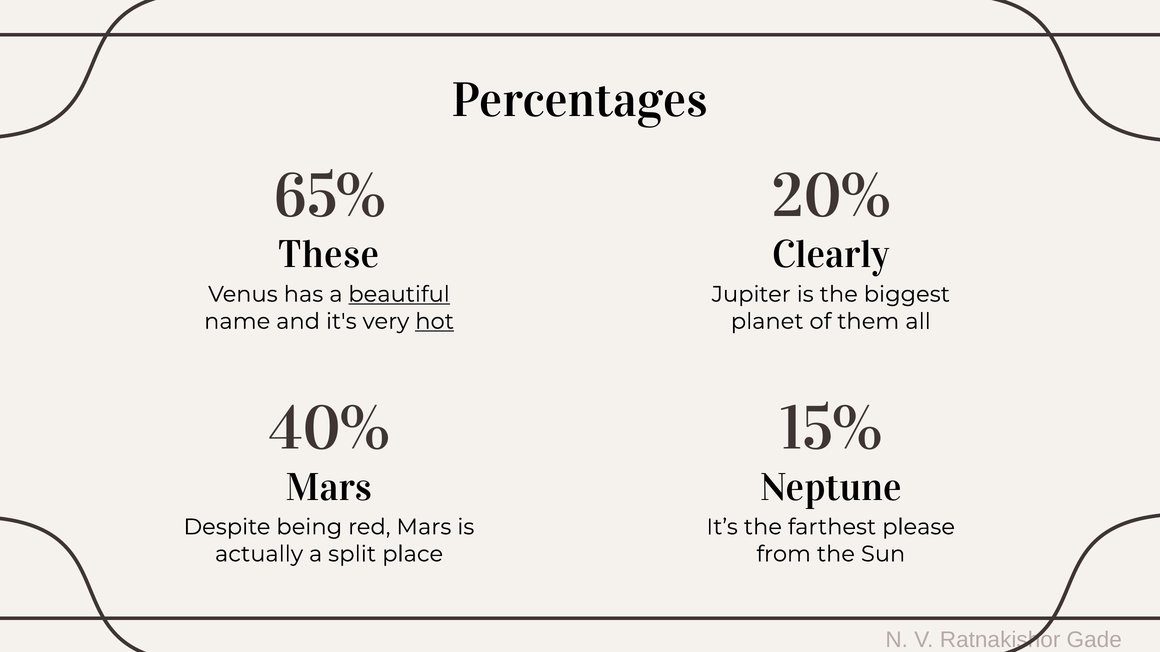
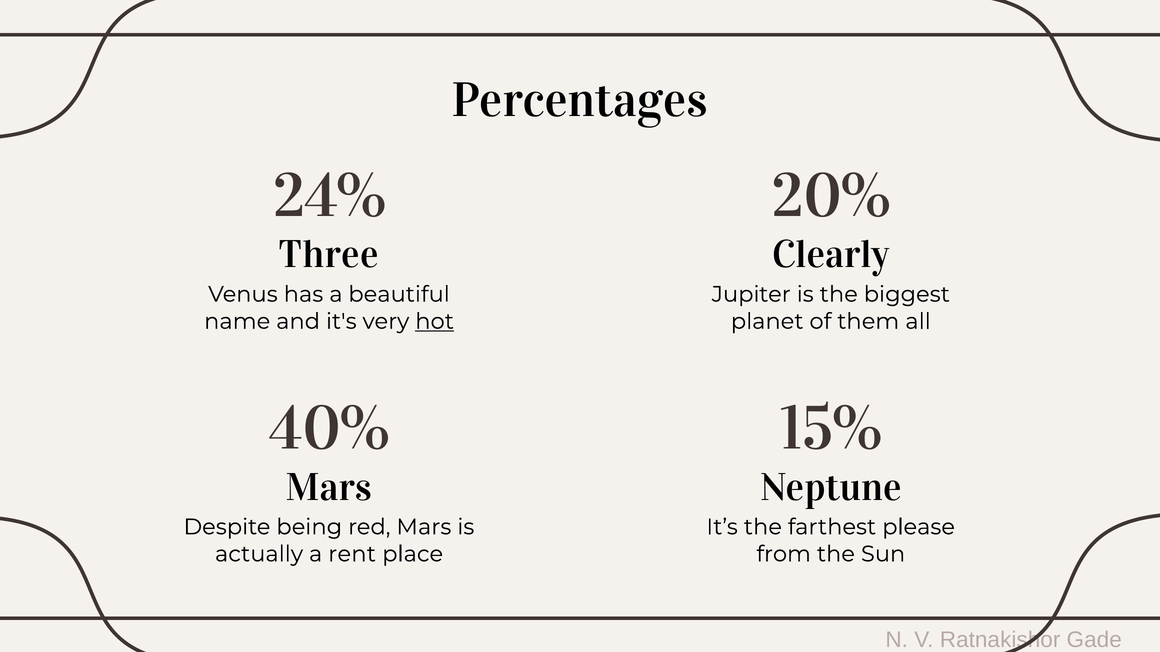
65%: 65% -> 24%
These: These -> Three
beautiful underline: present -> none
split: split -> rent
